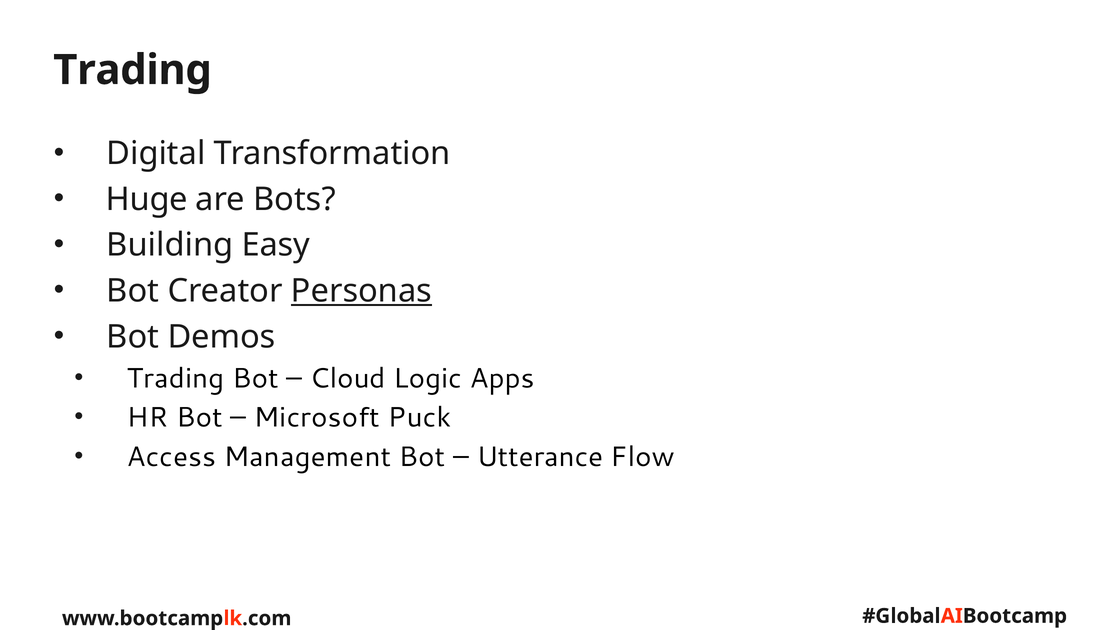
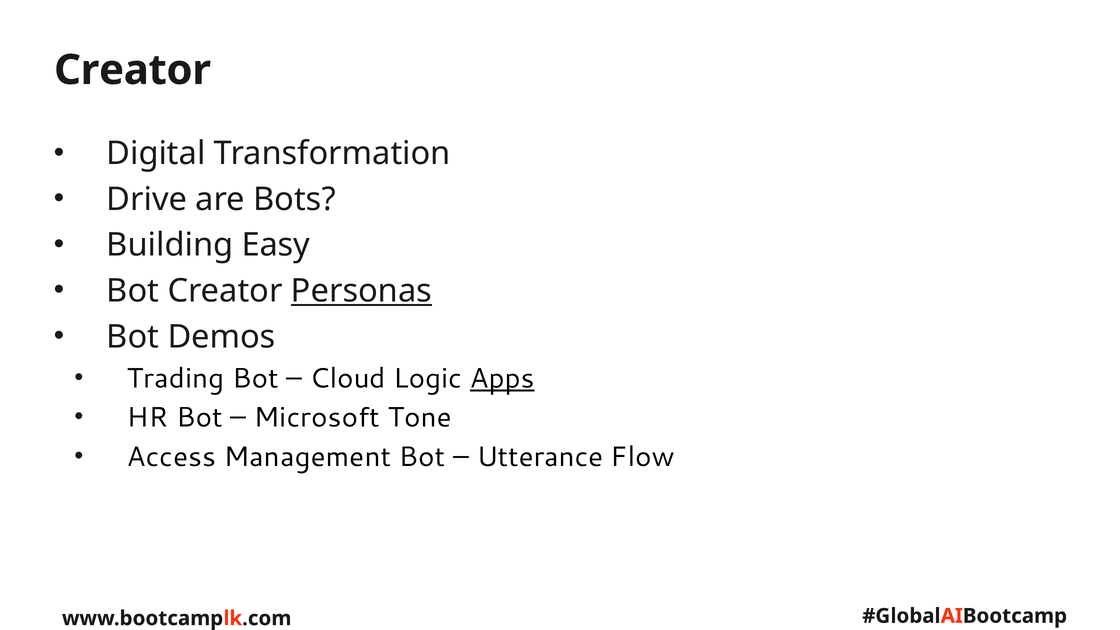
Trading at (133, 70): Trading -> Creator
Huge: Huge -> Drive
Apps underline: none -> present
Puck: Puck -> Tone
